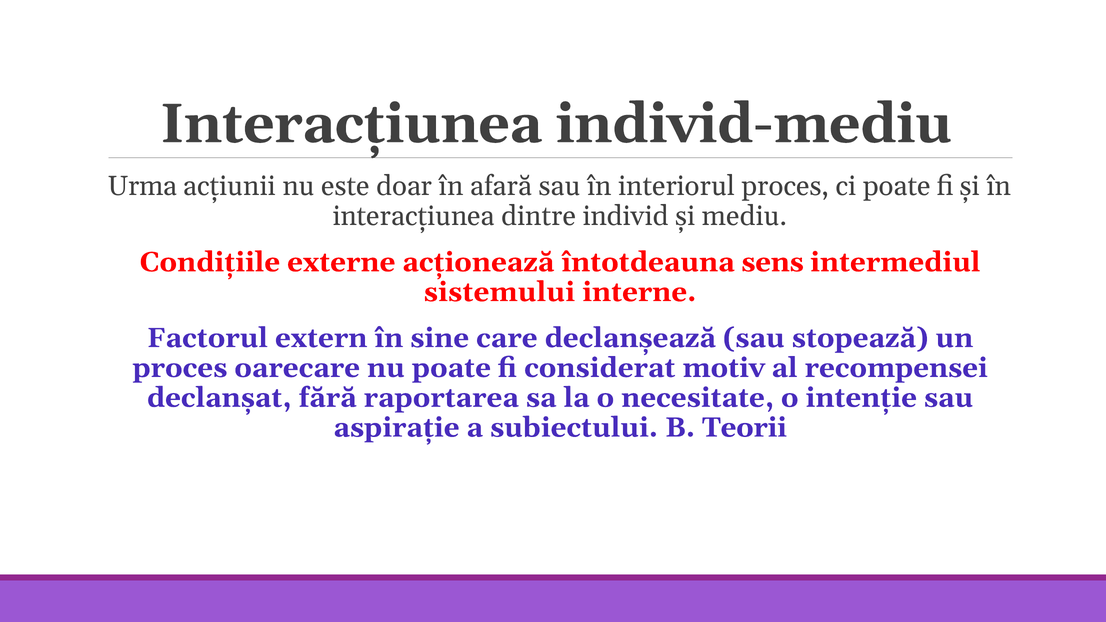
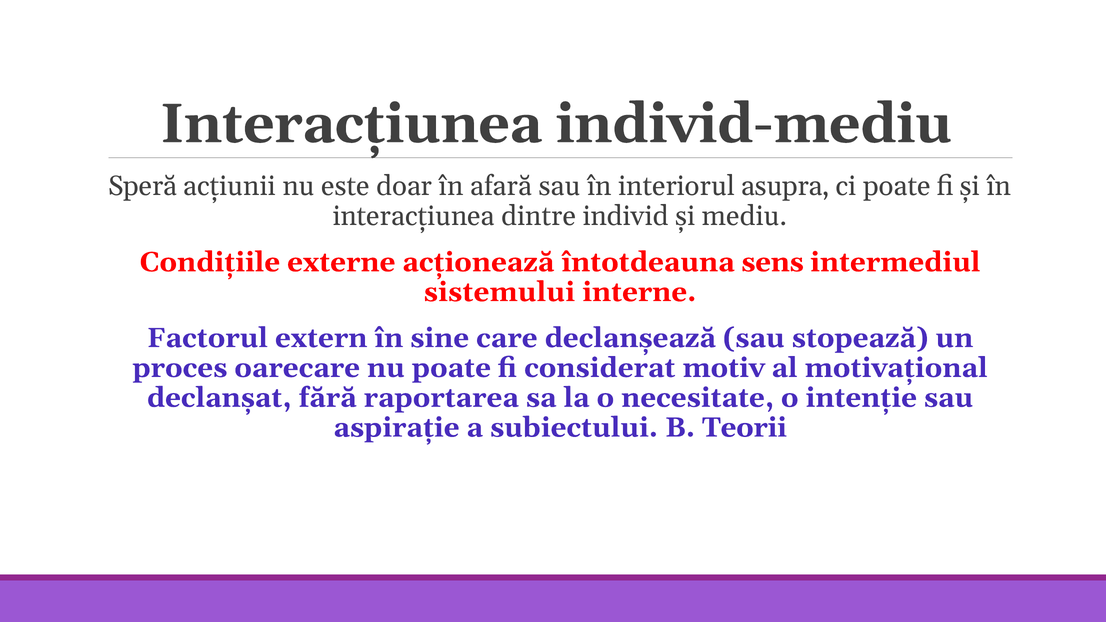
Urma: Urma -> Speră
interiorul proces: proces -> asupra
recompensei: recompensei -> motivațional
